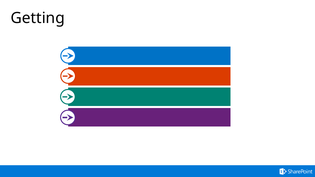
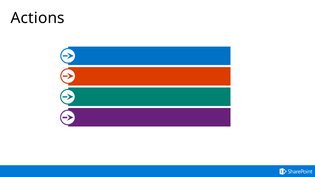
Getting: Getting -> Actions
